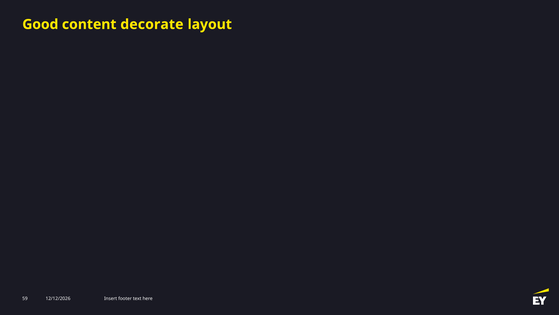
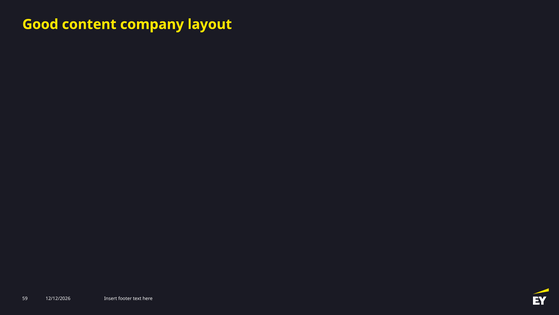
decorate: decorate -> company
